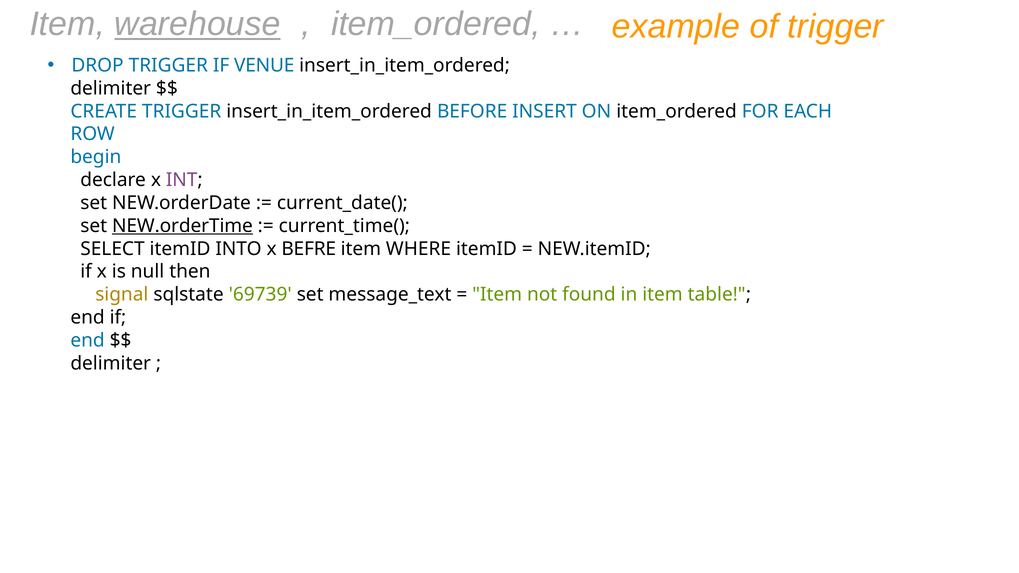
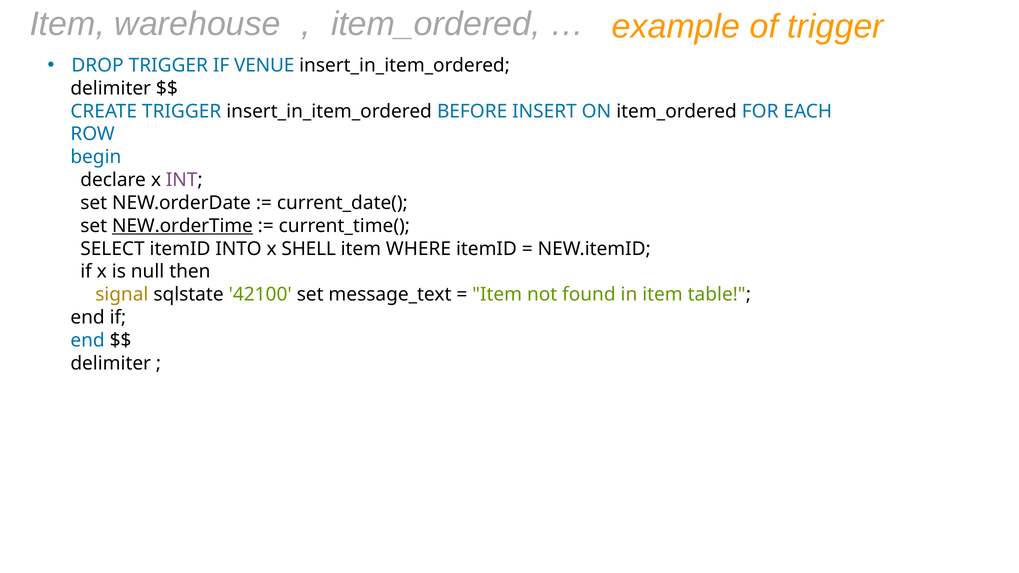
warehouse underline: present -> none
BEFRE: BEFRE -> SHELL
69739: 69739 -> 42100
